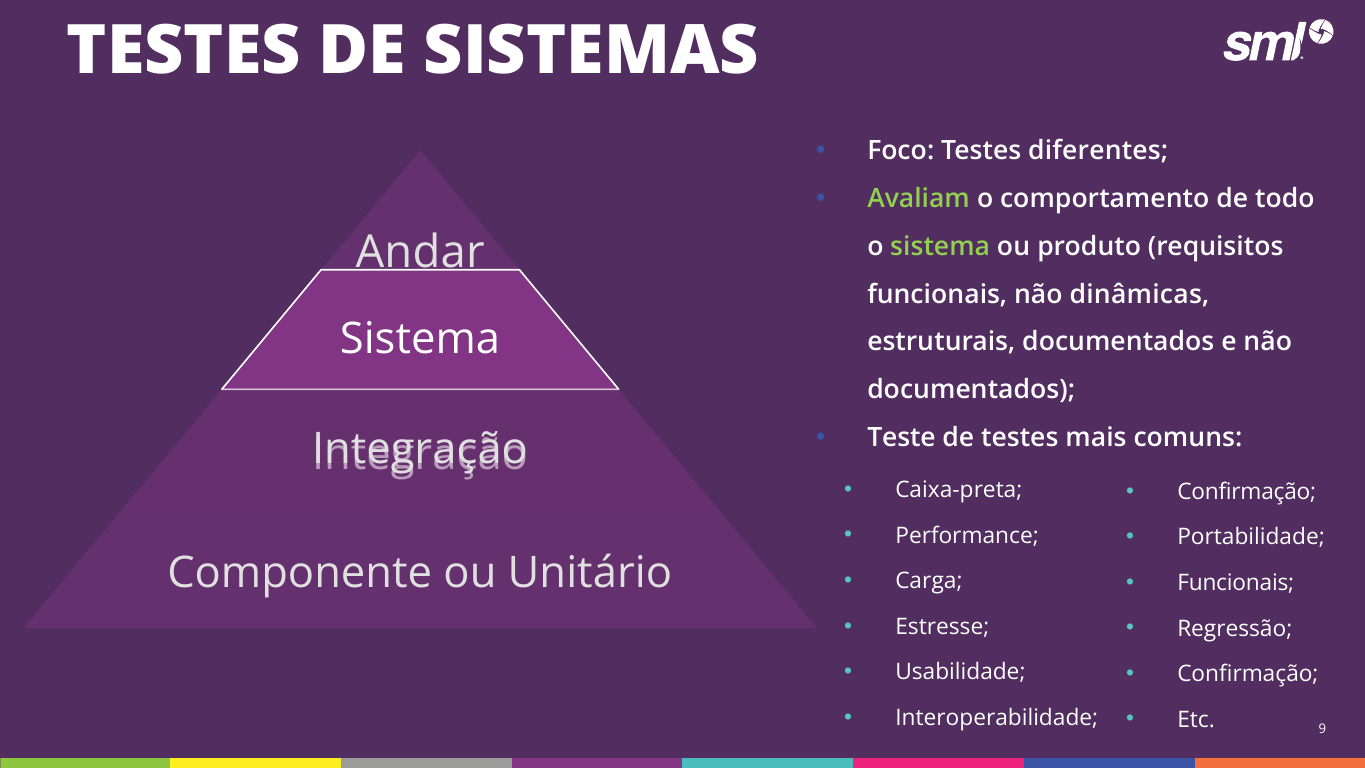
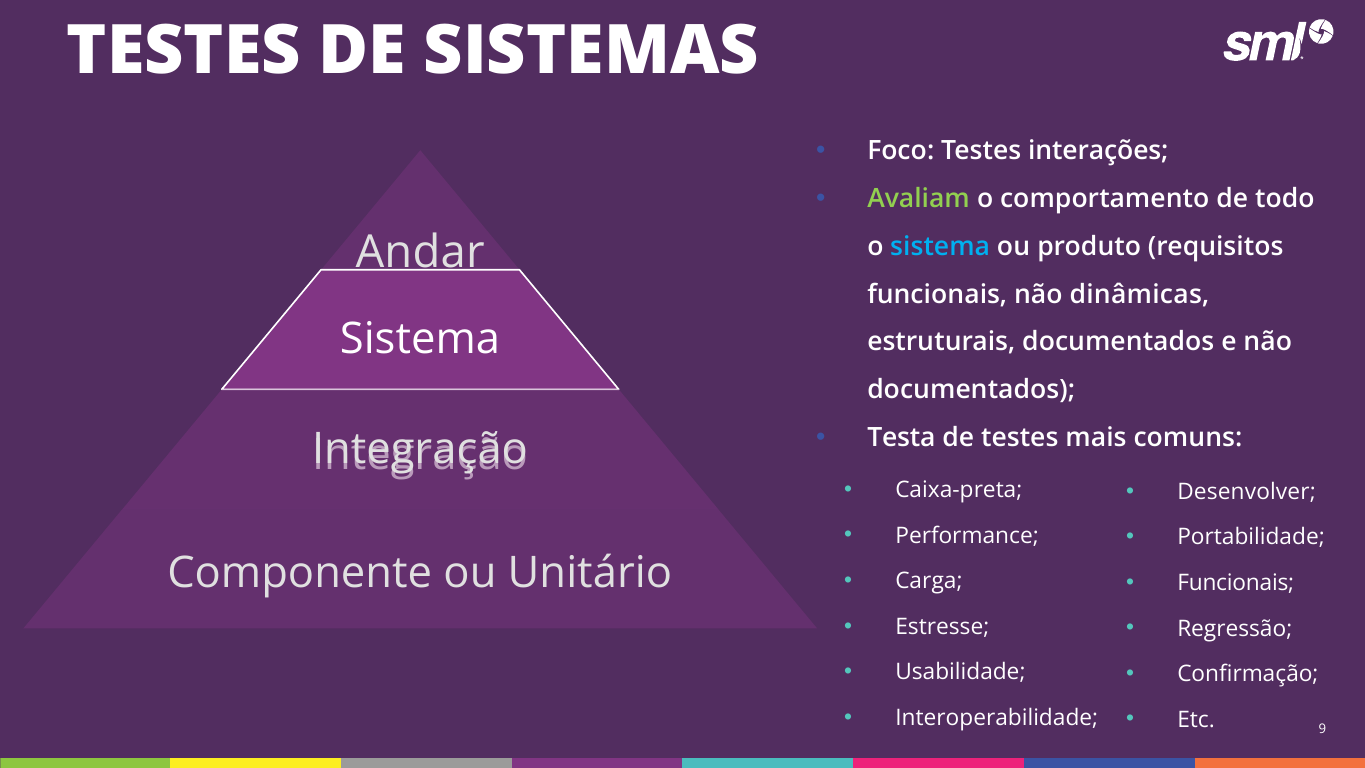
diferentes: diferentes -> interações
sistema at (940, 247) colour: light green -> light blue
Teste: Teste -> Testa
Confirmação at (1247, 492): Confirmação -> Desenvolver
